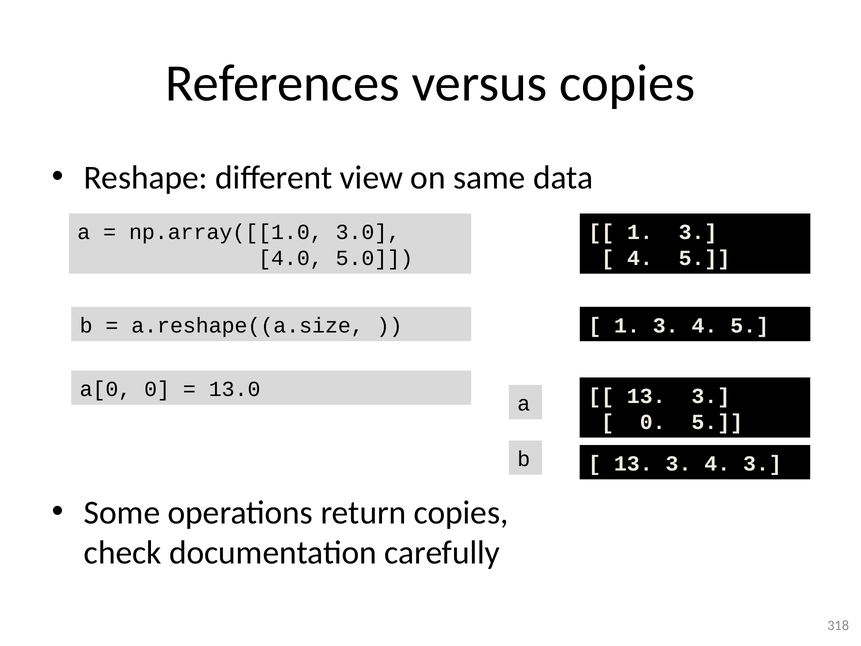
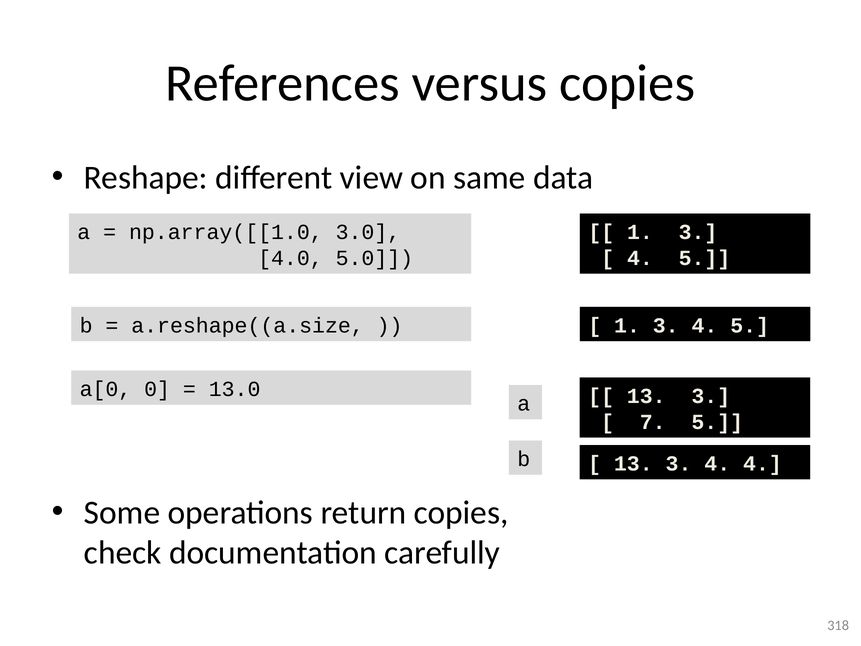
0 at (653, 422): 0 -> 7
4 3: 3 -> 4
